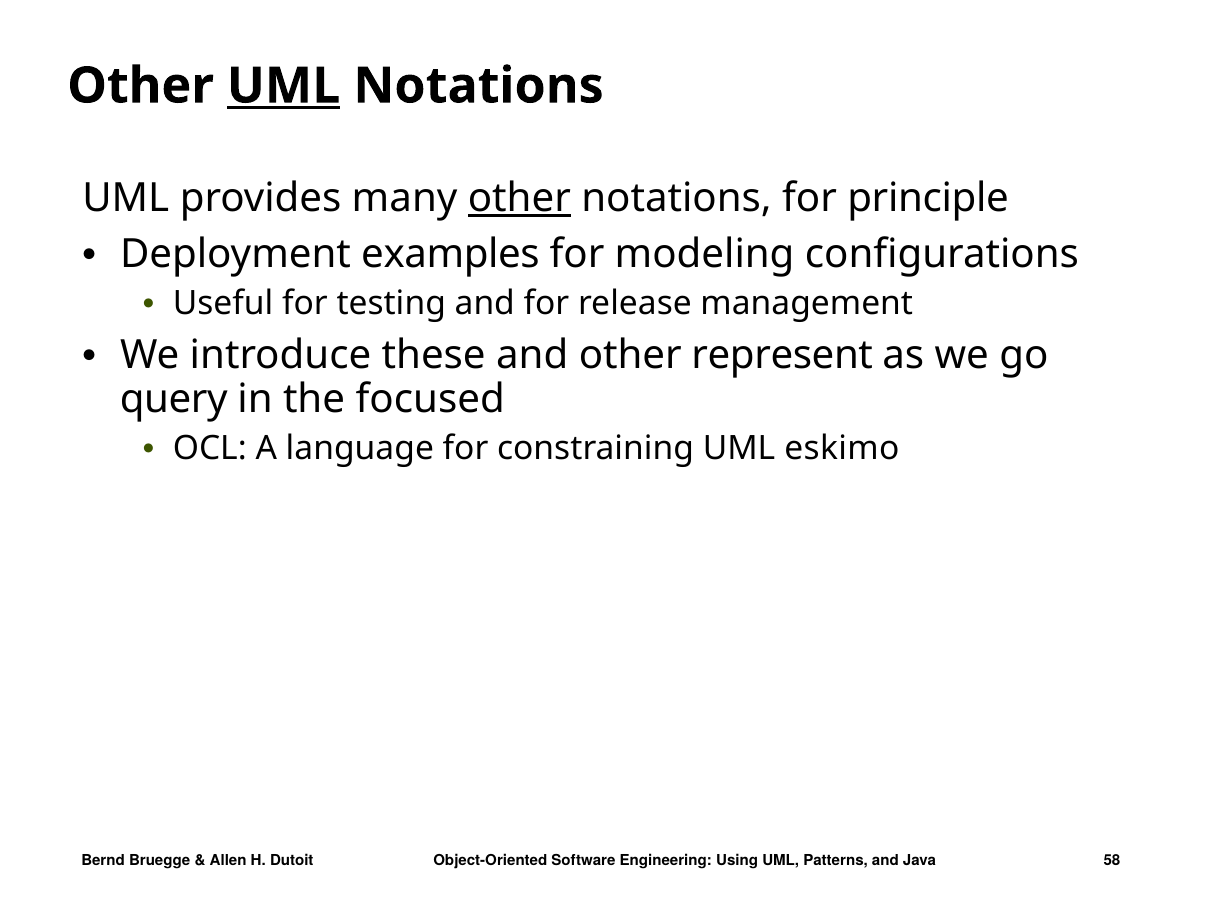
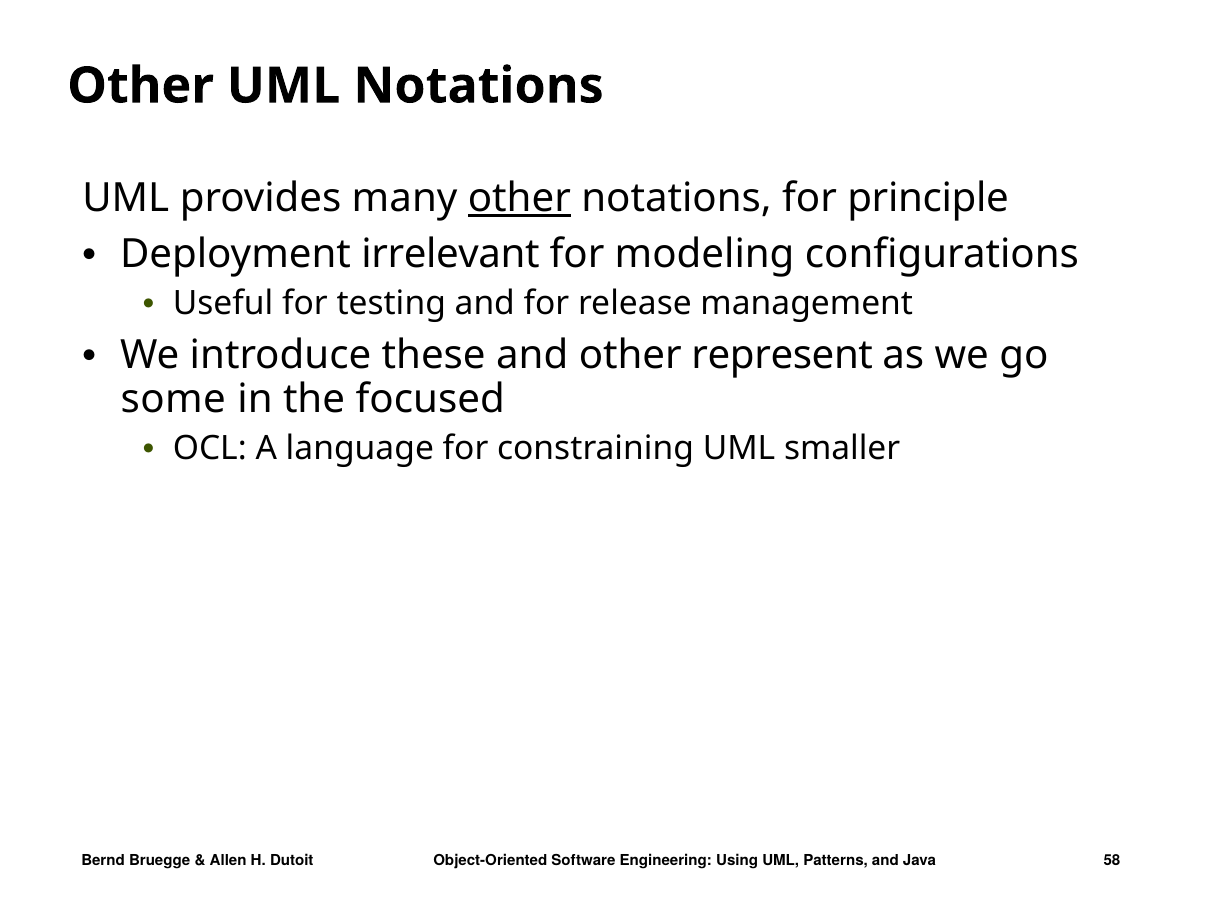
UML at (284, 86) underline: present -> none
examples: examples -> irrelevant
query: query -> some
eskimo: eskimo -> smaller
